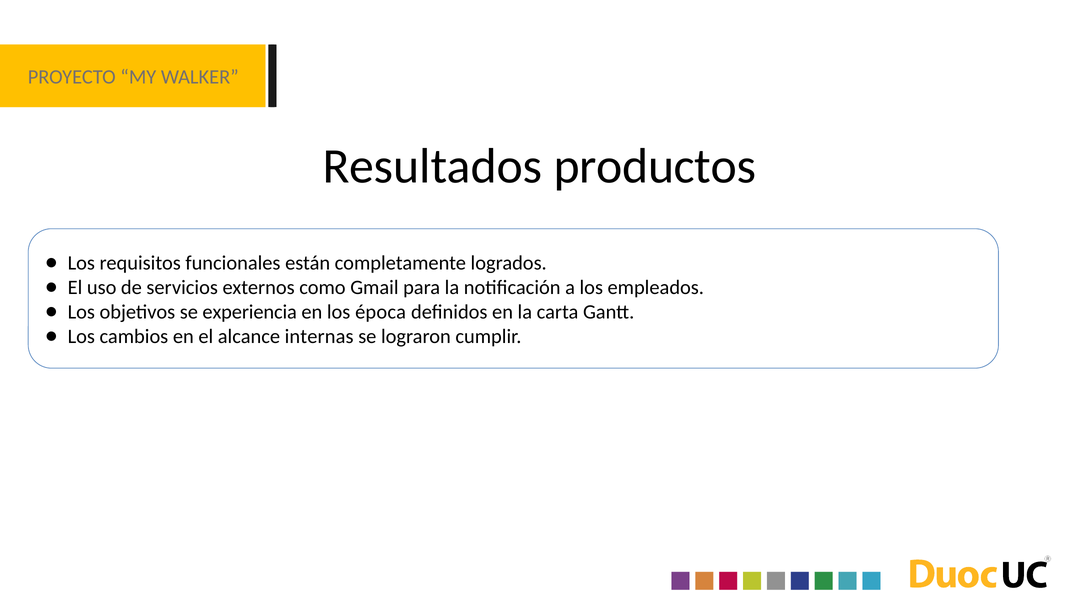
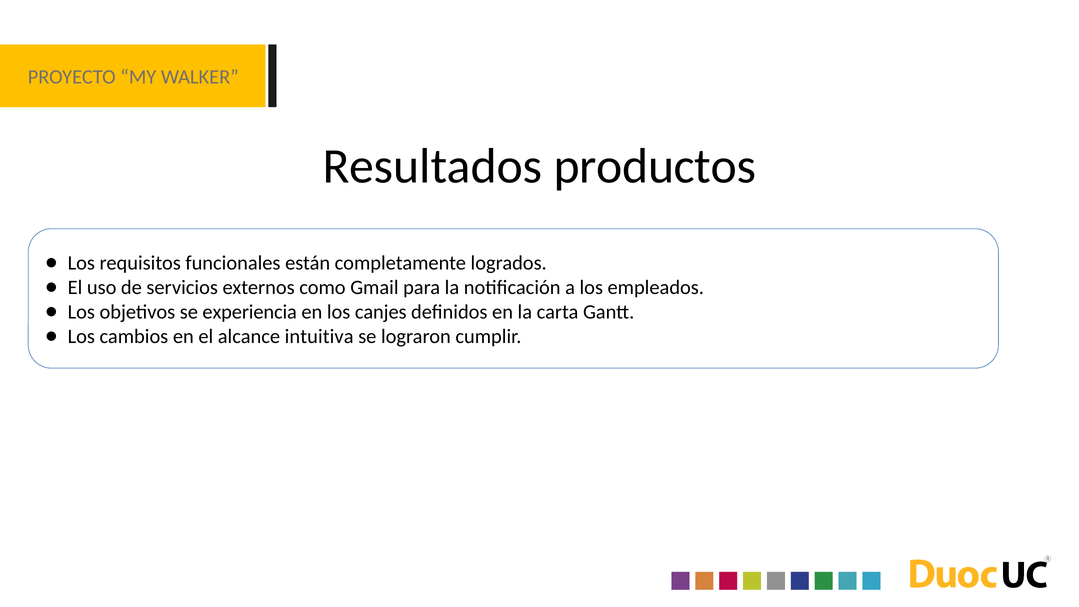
época: época -> canjes
internas: internas -> intuitiva
